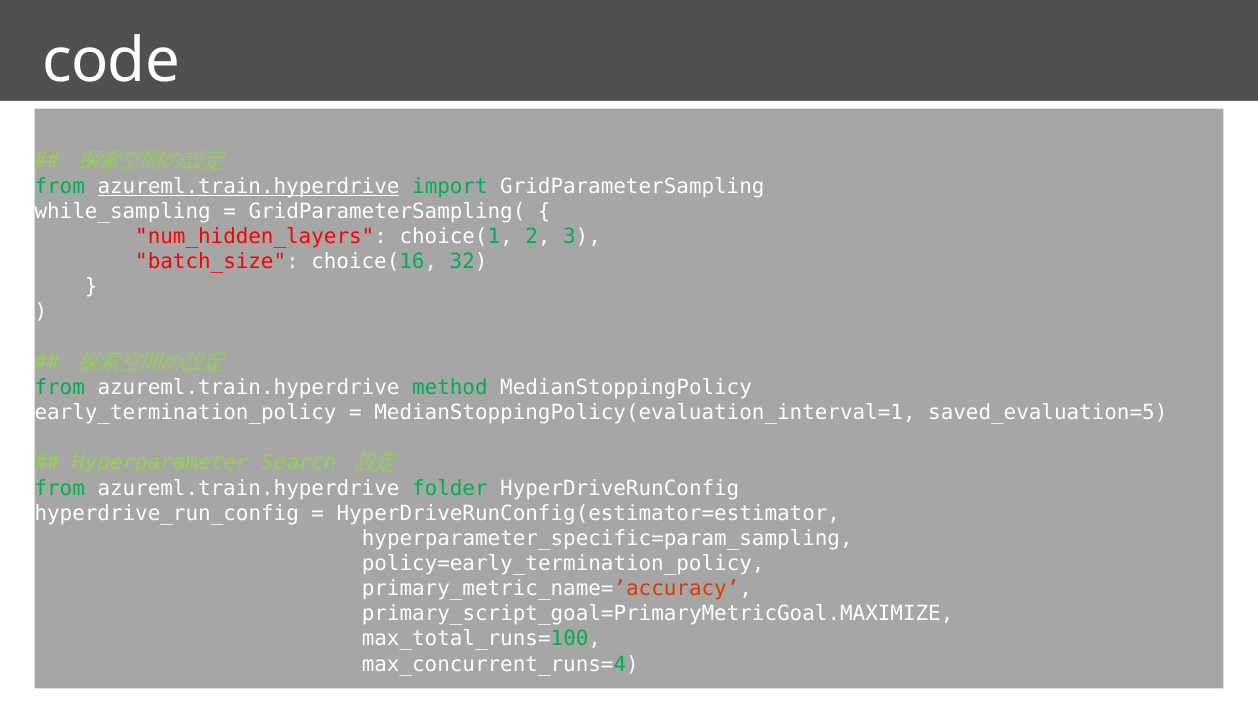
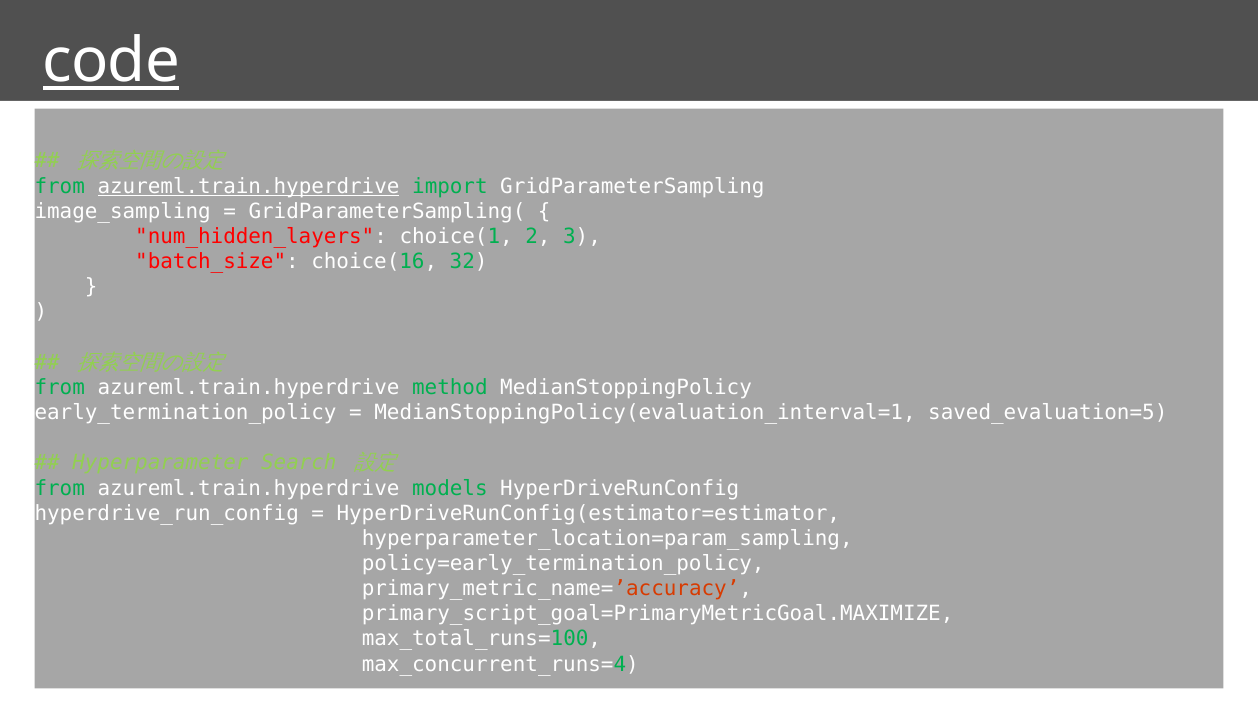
code underline: none -> present
while_sampling: while_sampling -> image_sampling
folder: folder -> models
hyperparameter_specific=param_sampling: hyperparameter_specific=param_sampling -> hyperparameter_location=param_sampling
